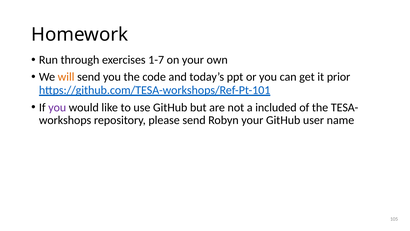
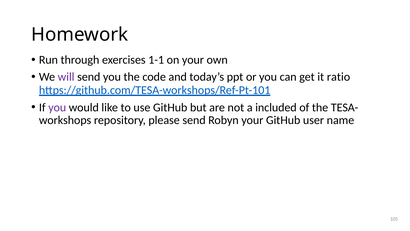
1-7: 1-7 -> 1-1
will colour: orange -> purple
prior: prior -> ratio
